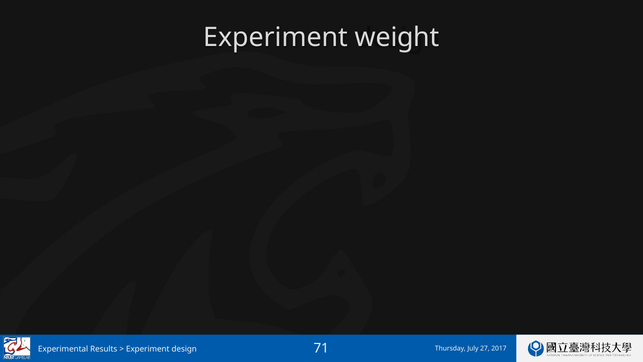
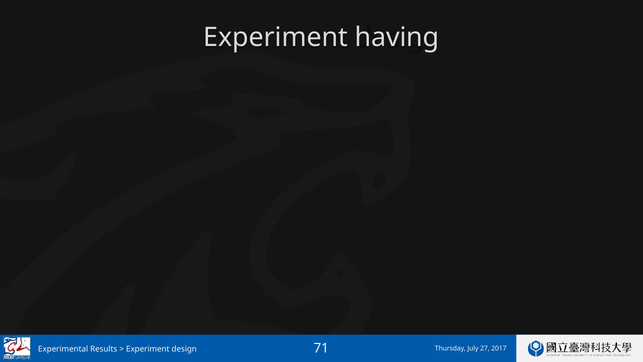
weight: weight -> having
